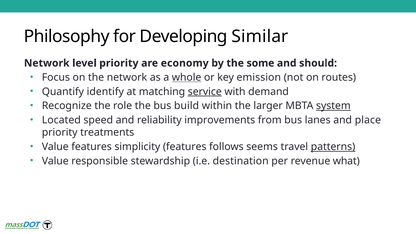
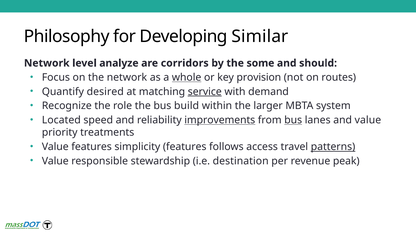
level priority: priority -> analyze
economy: economy -> corridors
emission: emission -> provision
identify: identify -> desired
system underline: present -> none
improvements underline: none -> present
bus at (293, 120) underline: none -> present
and place: place -> value
seems: seems -> access
what: what -> peak
